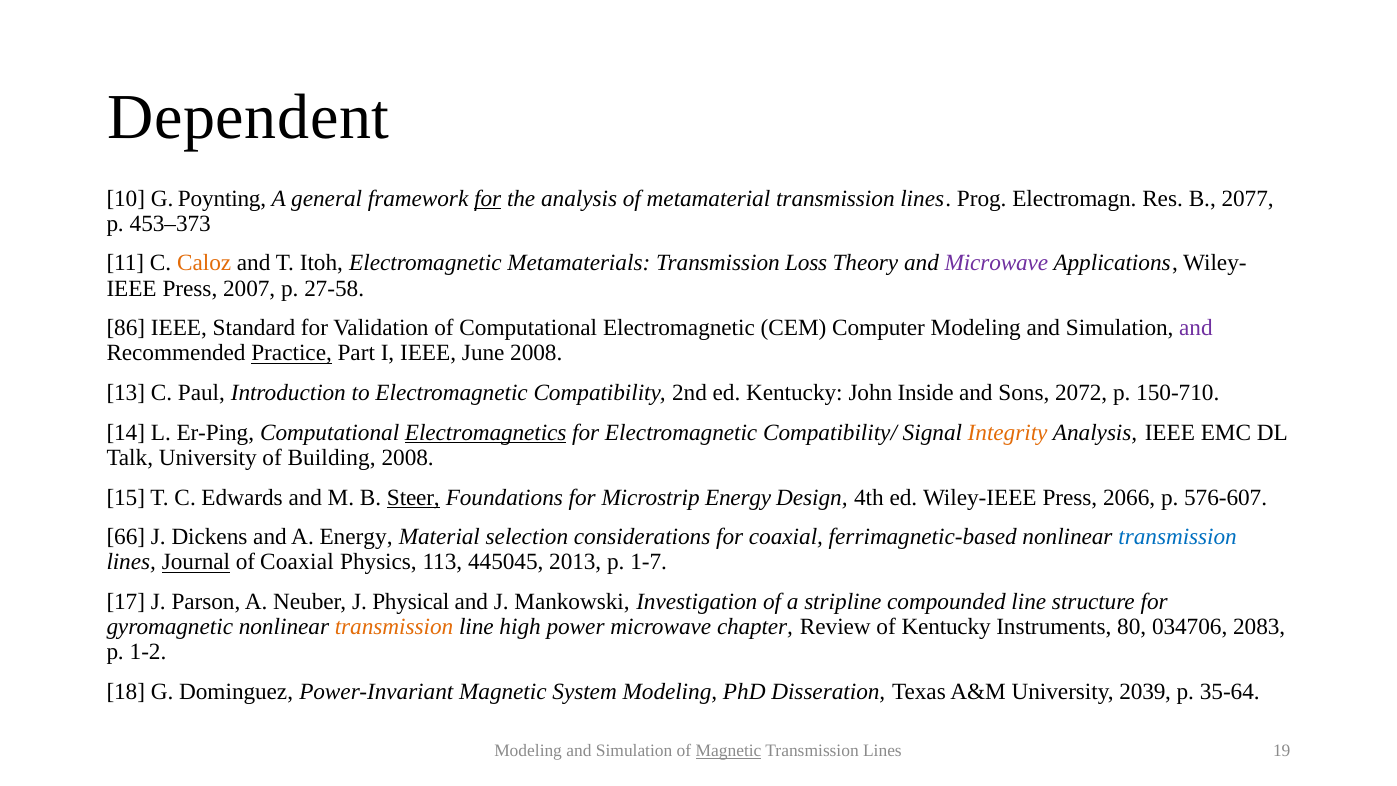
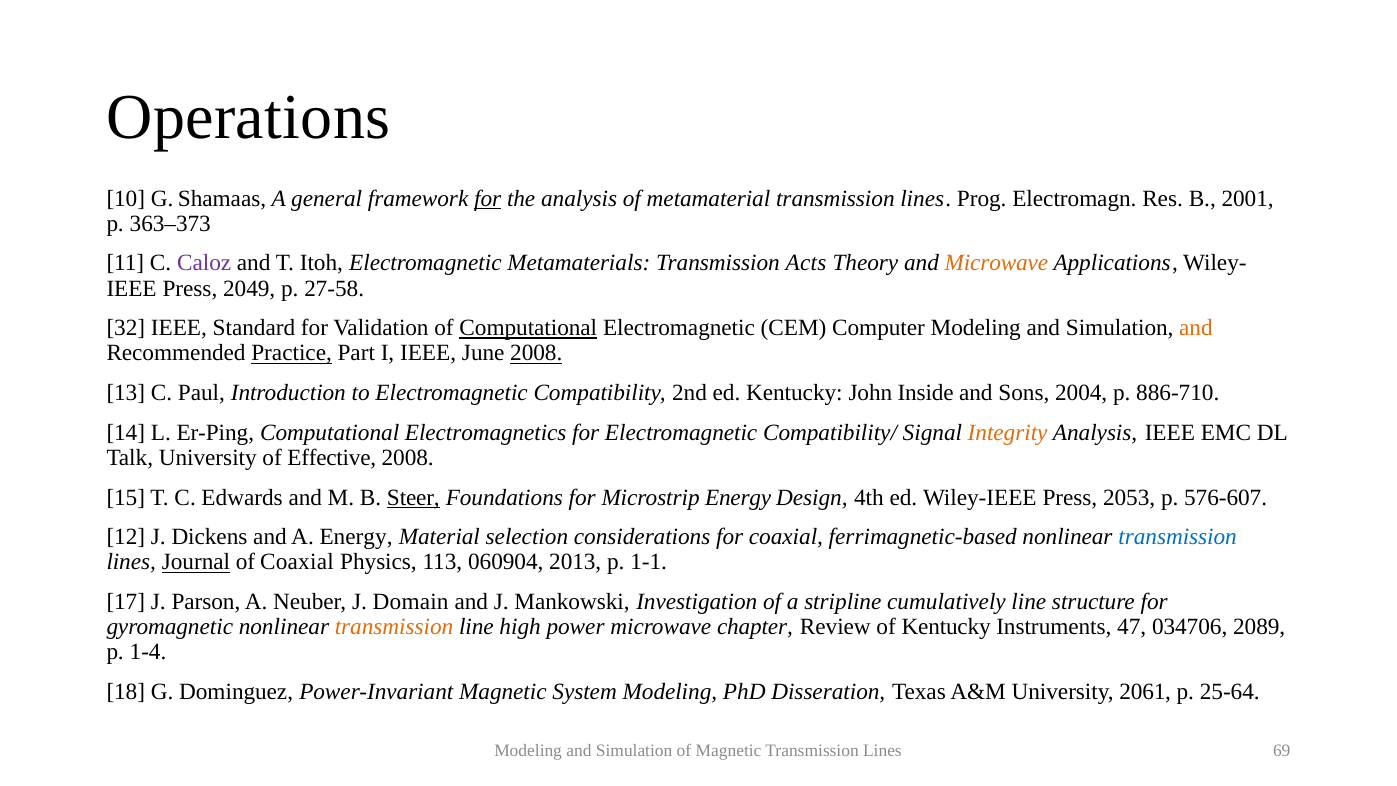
Dependent: Dependent -> Operations
Poynting: Poynting -> Shamaas
2077: 2077 -> 2001
453–373: 453–373 -> 363–373
Caloz colour: orange -> purple
Loss: Loss -> Acts
Microwave at (996, 263) colour: purple -> orange
2007: 2007 -> 2049
86: 86 -> 32
Computational at (528, 328) underline: none -> present
and at (1196, 328) colour: purple -> orange
2008 at (536, 353) underline: none -> present
2072: 2072 -> 2004
150-710: 150-710 -> 886-710
Electromagnetics underline: present -> none
Building: Building -> Effective
2066: 2066 -> 2053
66: 66 -> 12
445045: 445045 -> 060904
1-7: 1-7 -> 1-1
Physical: Physical -> Domain
compounded: compounded -> cumulatively
80: 80 -> 47
2083: 2083 -> 2089
1-2: 1-2 -> 1-4
2039: 2039 -> 2061
35-64: 35-64 -> 25-64
Magnetic at (728, 750) underline: present -> none
19: 19 -> 69
